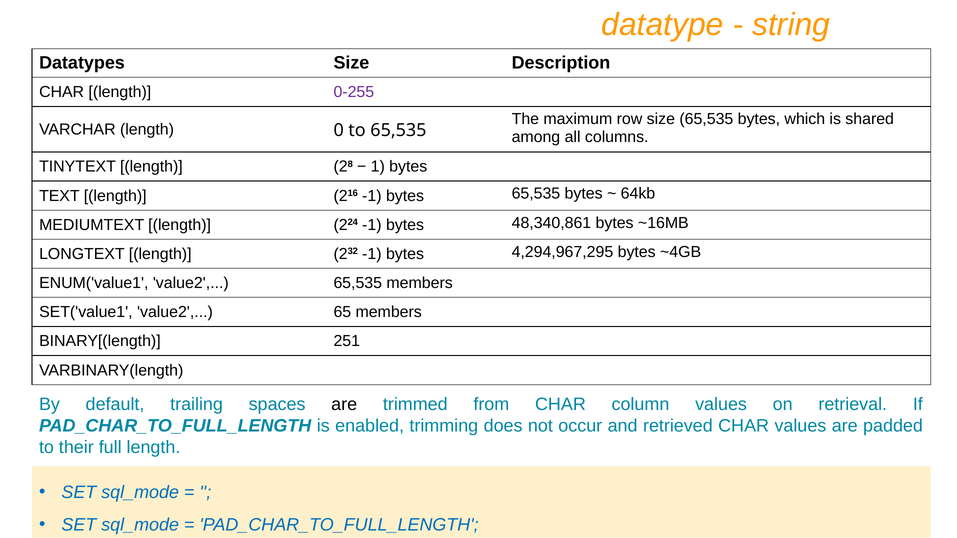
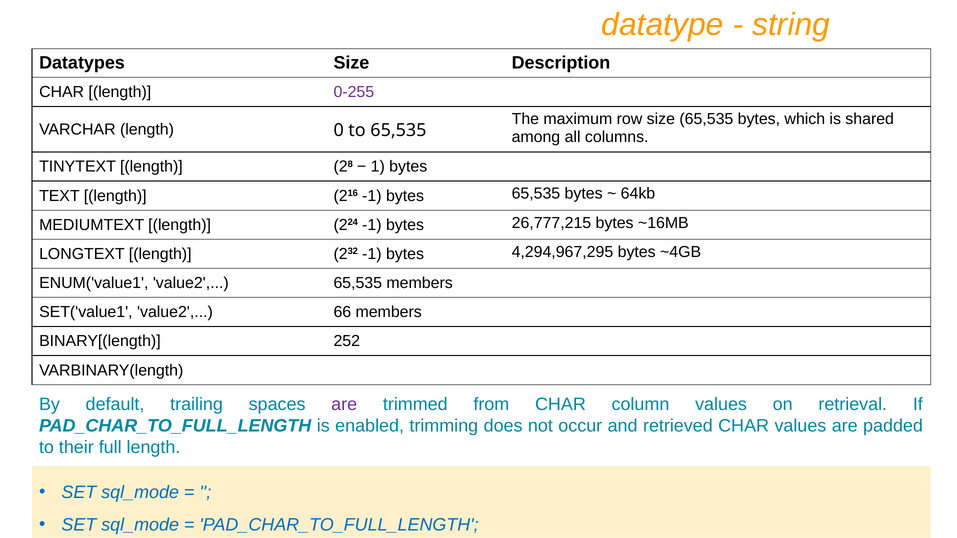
48,340,861: 48,340,861 -> 26,777,215
65: 65 -> 66
251: 251 -> 252
are at (344, 404) colour: black -> purple
